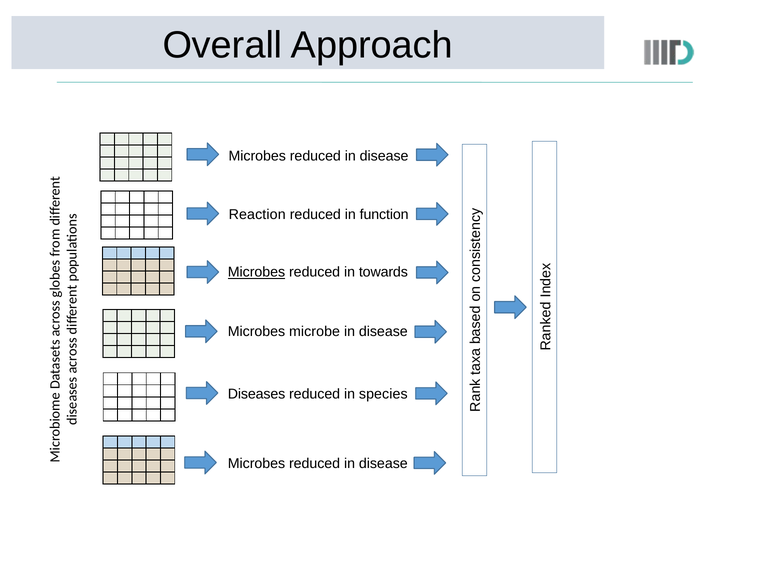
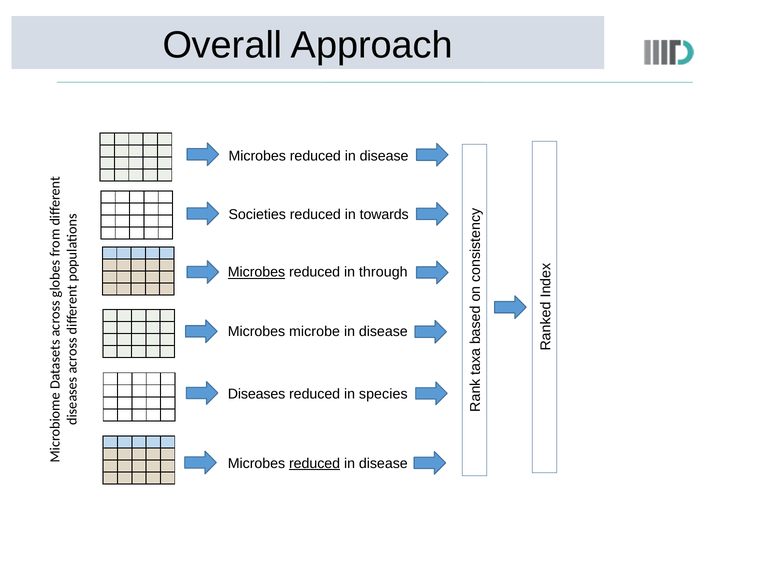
Reaction: Reaction -> Societies
function: function -> towards
towards: towards -> through
reduced at (315, 463) underline: none -> present
